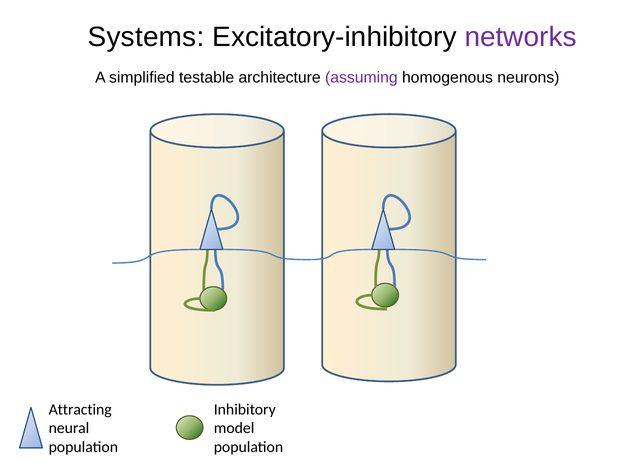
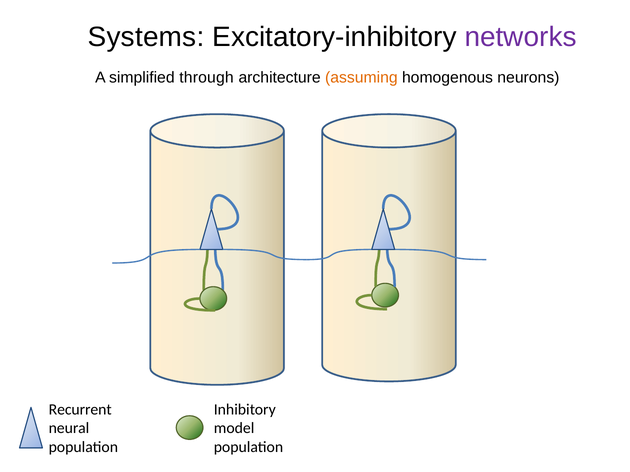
testable: testable -> through
assuming colour: purple -> orange
Attracting: Attracting -> Recurrent
